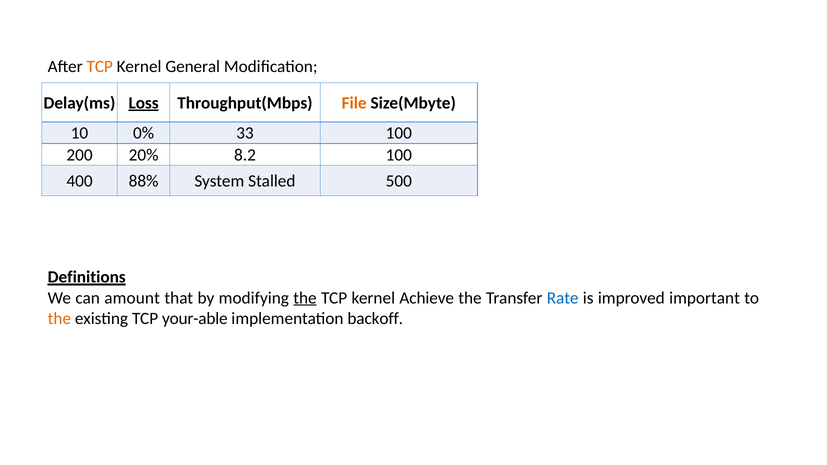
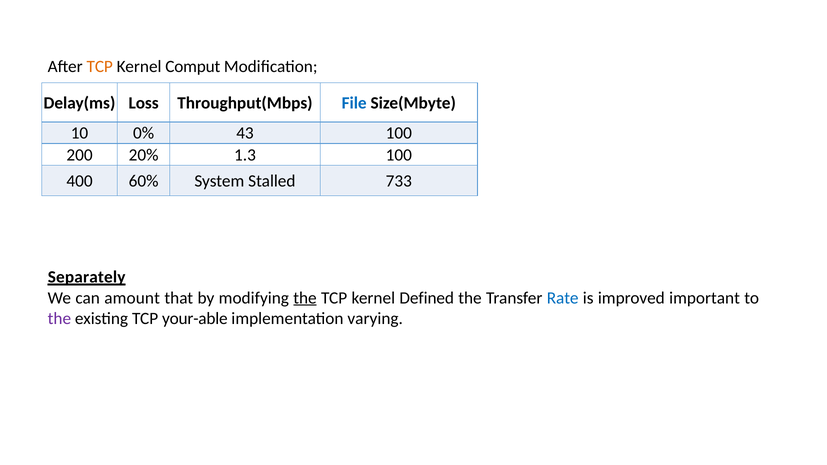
General: General -> Comput
Loss underline: present -> none
File colour: orange -> blue
33: 33 -> 43
8.2: 8.2 -> 1.3
88%: 88% -> 60%
500: 500 -> 733
Definitions: Definitions -> Separately
Achieve: Achieve -> Defined
the at (59, 319) colour: orange -> purple
backoff: backoff -> varying
